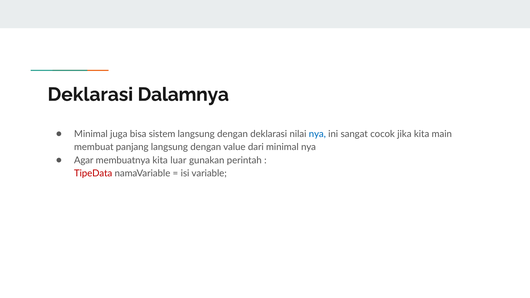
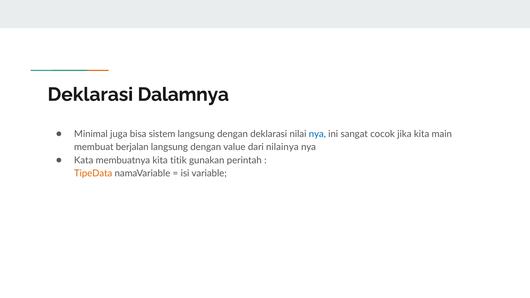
panjang: panjang -> berjalan
dari minimal: minimal -> nilainya
Agar: Agar -> Kata
luar: luar -> titik
TipeData colour: red -> orange
